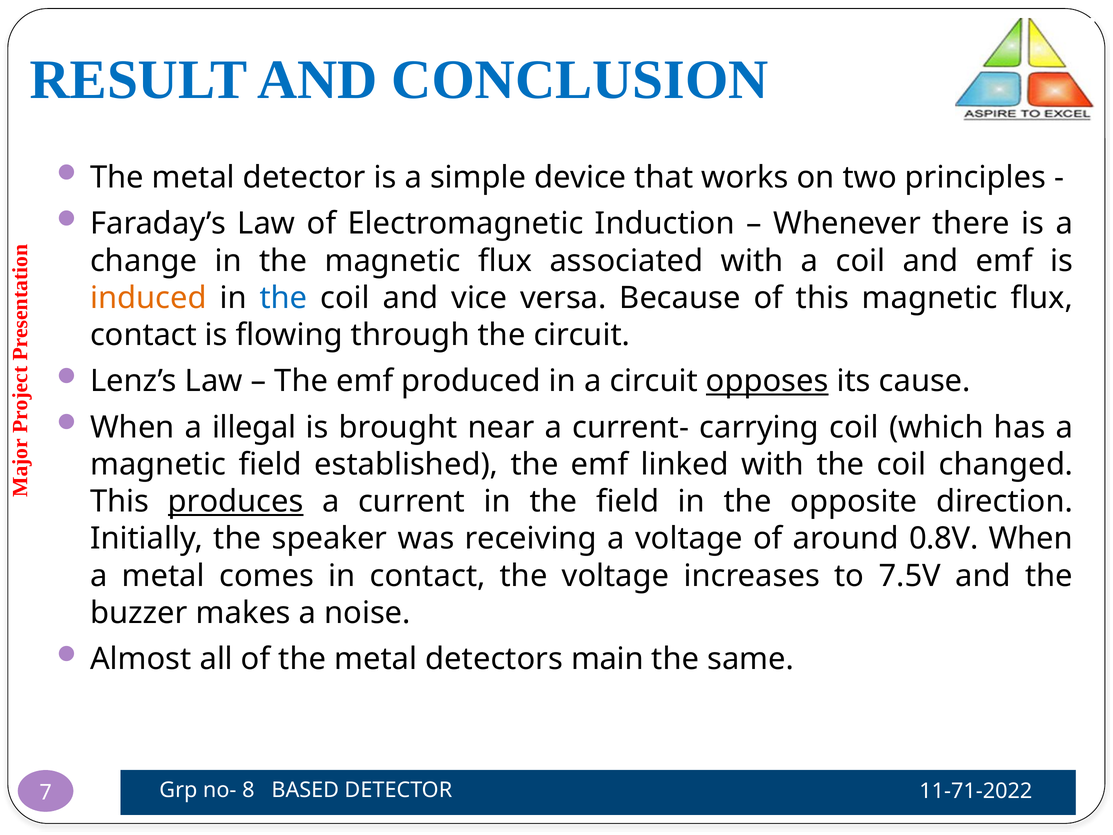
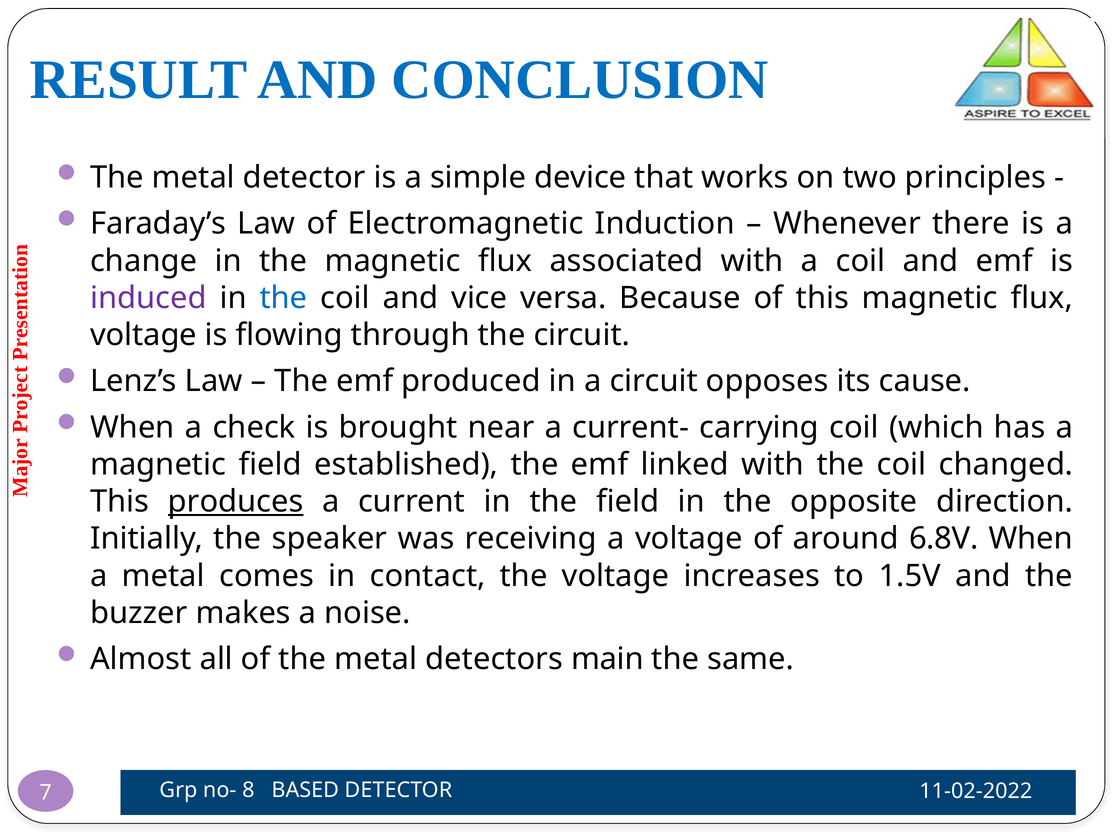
induced colour: orange -> purple
contact at (144, 335): contact -> voltage
opposes underline: present -> none
illegal: illegal -> check
0.8V: 0.8V -> 6.8V
7.5V: 7.5V -> 1.5V
11-71-2022: 11-71-2022 -> 11-02-2022
